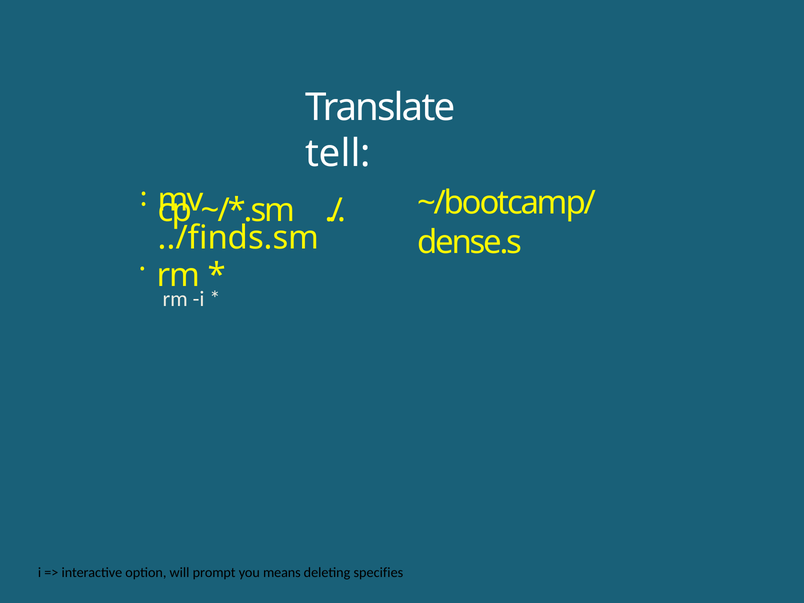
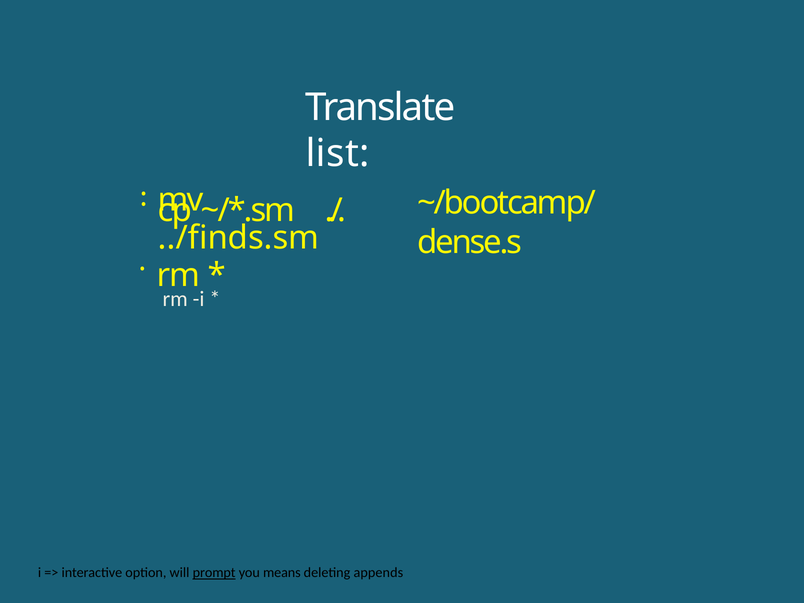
tell: tell -> list
prompt underline: none -> present
specifies: specifies -> appends
